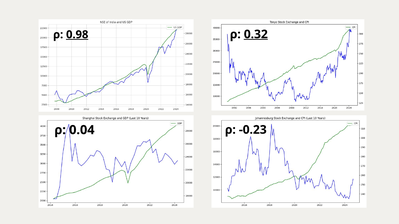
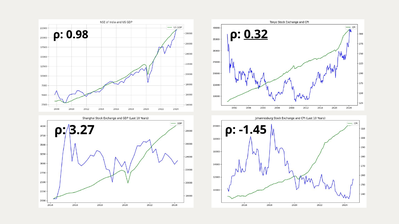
0.98 underline: present -> none
-0.23: -0.23 -> -1.45
0.04: 0.04 -> 3.27
